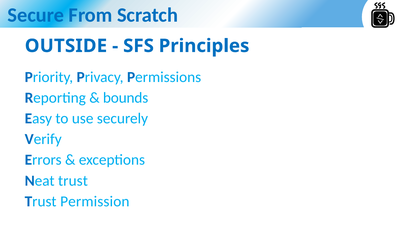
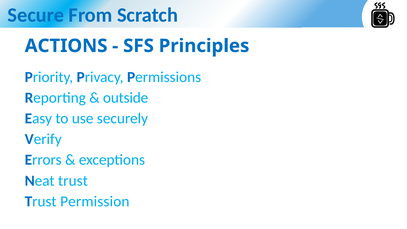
OUTSIDE: OUTSIDE -> ACTIONS
bounds: bounds -> outside
